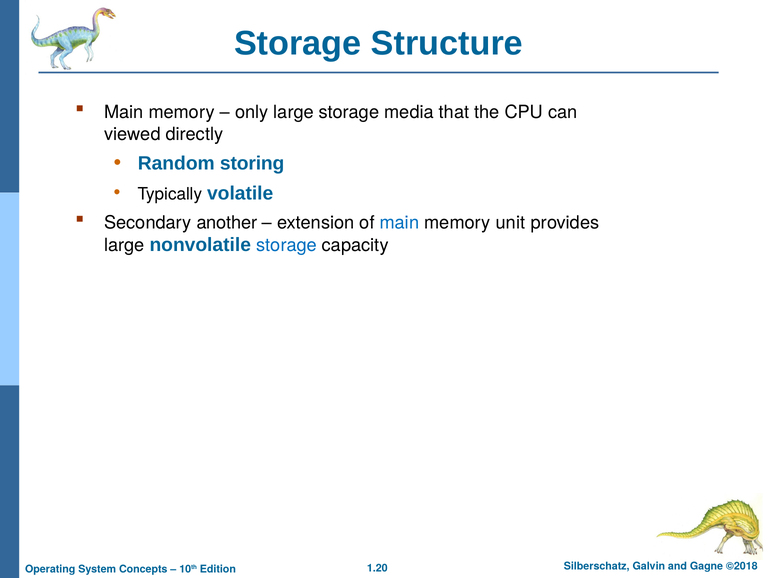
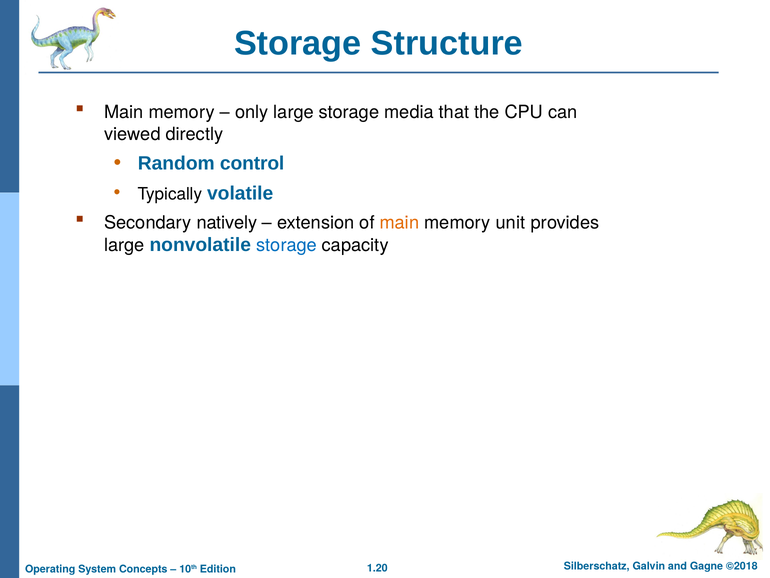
storing: storing -> control
another: another -> natively
main at (399, 222) colour: blue -> orange
